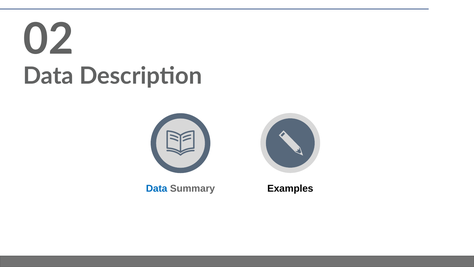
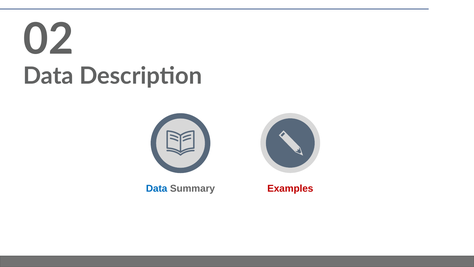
Examples colour: black -> red
